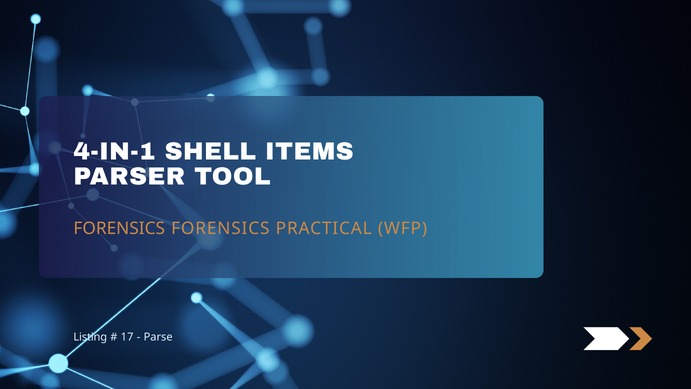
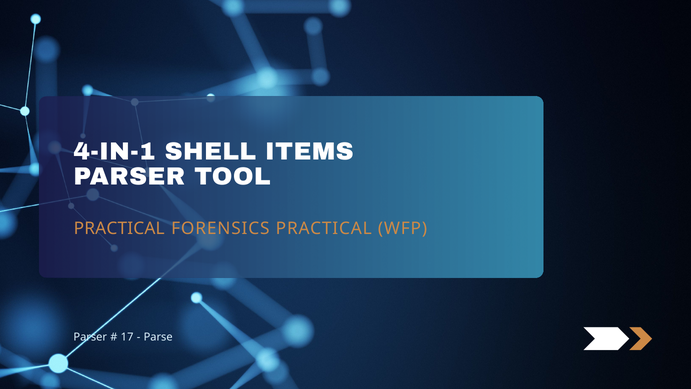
FORENSICS at (119, 229): FORENSICS -> PRACTICAL
Listing at (90, 337): Listing -> Parser
